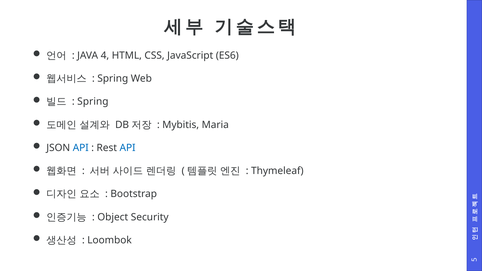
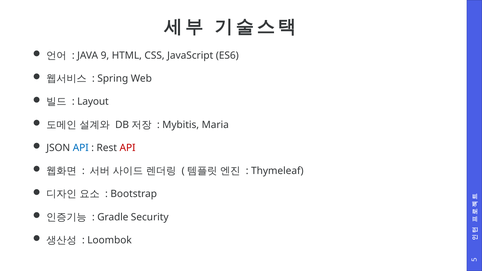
4: 4 -> 9
Spring at (93, 102): Spring -> Layout
API at (128, 148) colour: blue -> red
Object: Object -> Gradle
